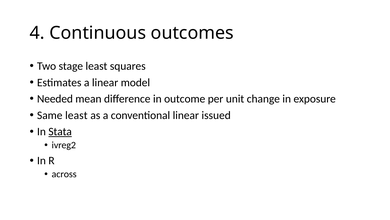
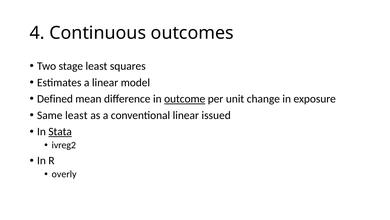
Needed: Needed -> Defined
outcome underline: none -> present
across: across -> overly
